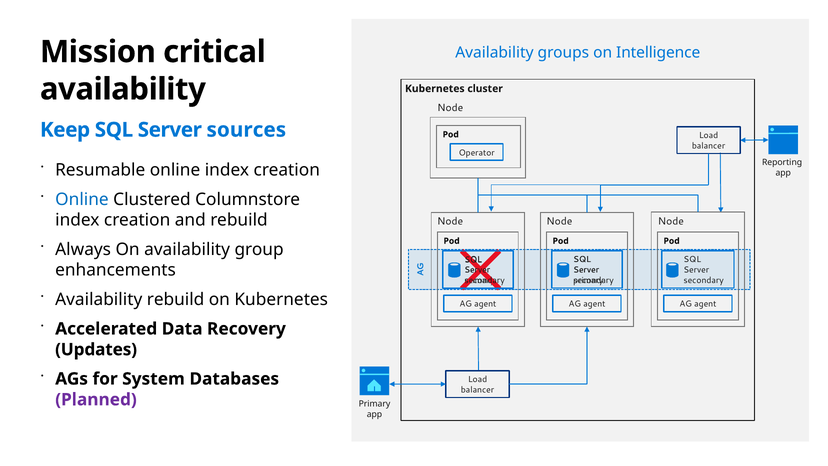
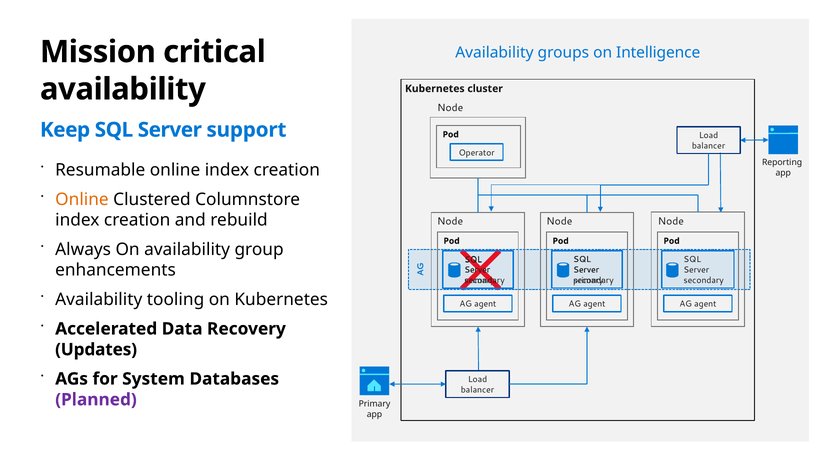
sources: sources -> support
Online at (82, 199) colour: blue -> orange
Availability rebuild: rebuild -> tooling
